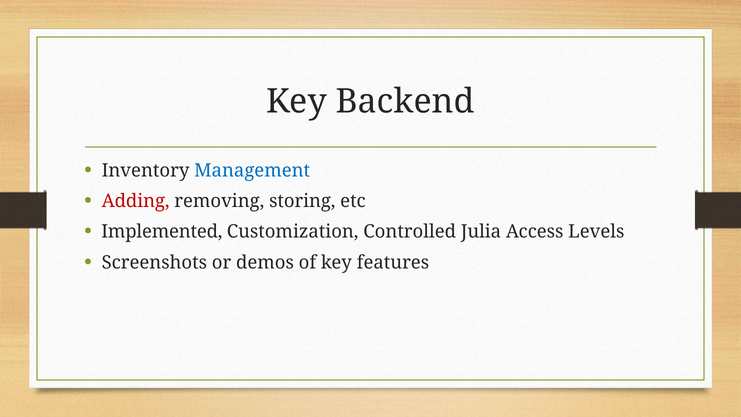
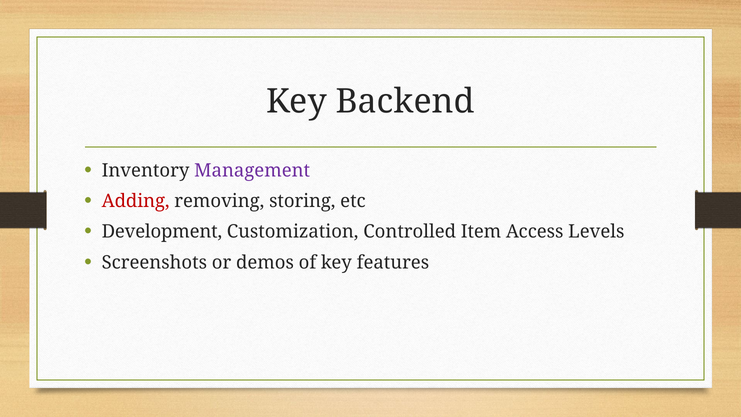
Management colour: blue -> purple
Implemented: Implemented -> Development
Julia: Julia -> Item
